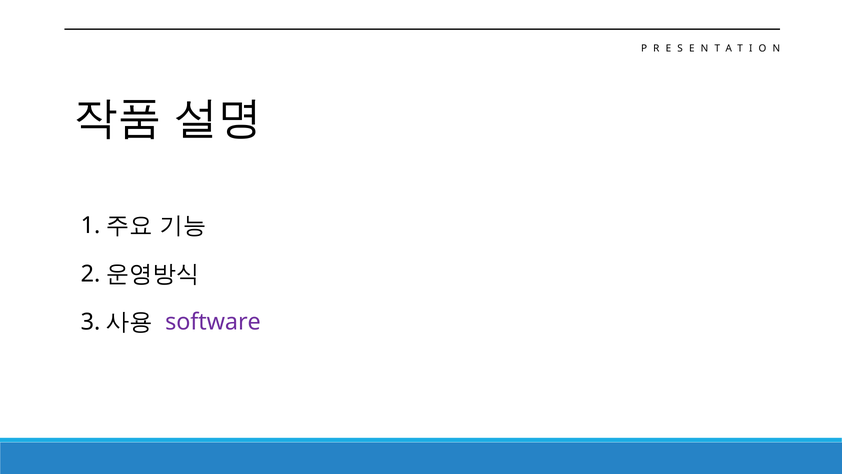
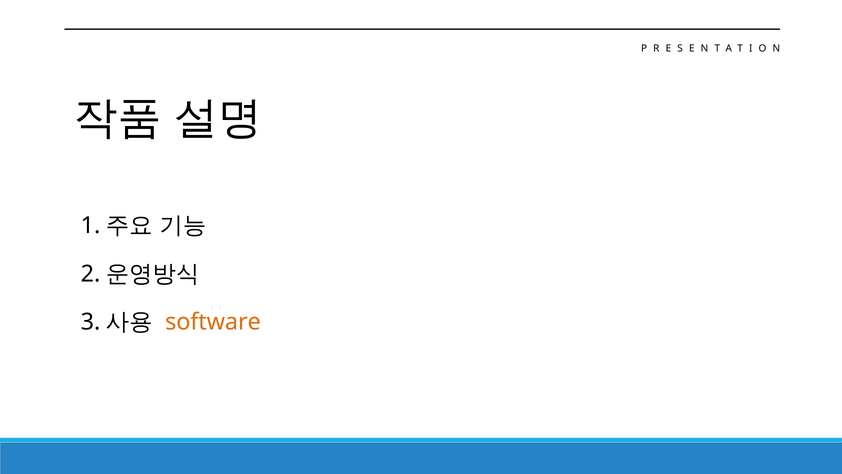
software colour: purple -> orange
